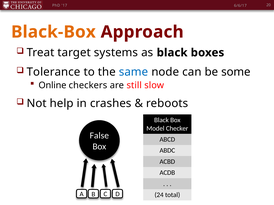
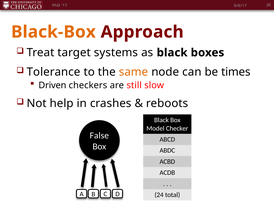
same colour: blue -> orange
some: some -> times
Online: Online -> Driven
